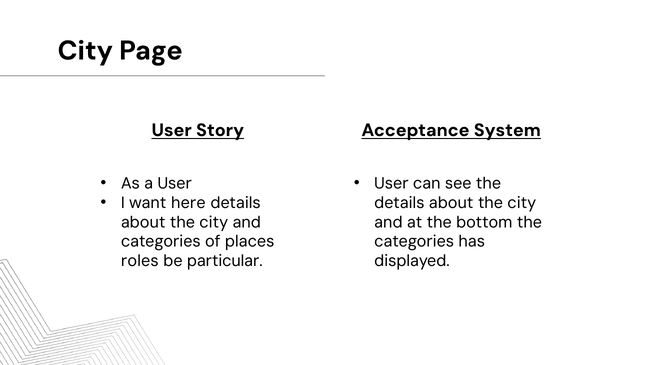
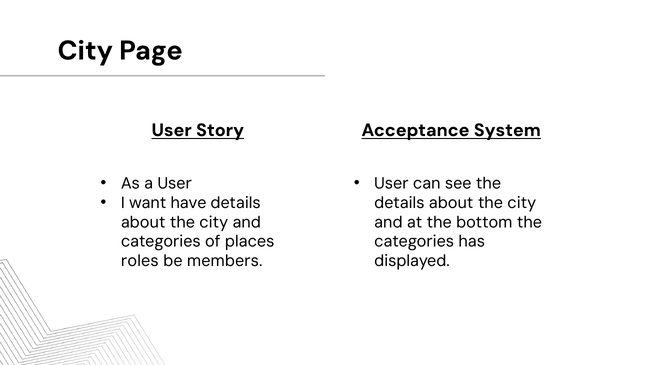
here: here -> have
particular: particular -> members
